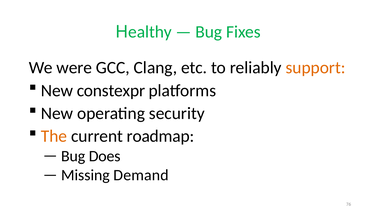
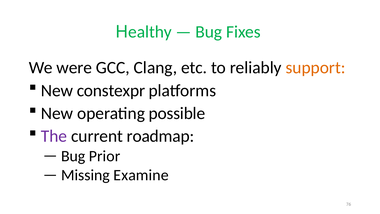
security: security -> possible
The colour: orange -> purple
Does: Does -> Prior
Demand: Demand -> Examine
